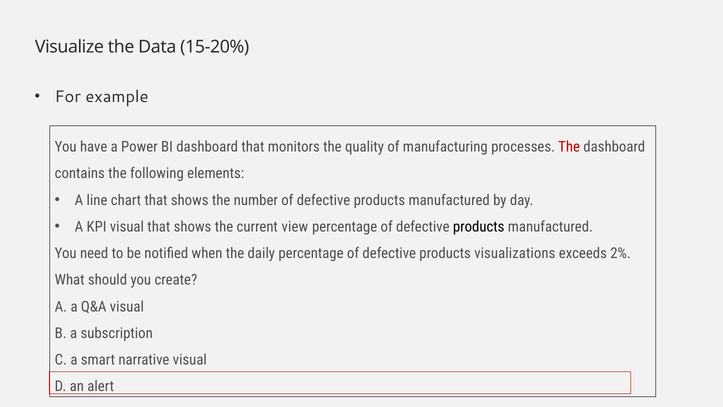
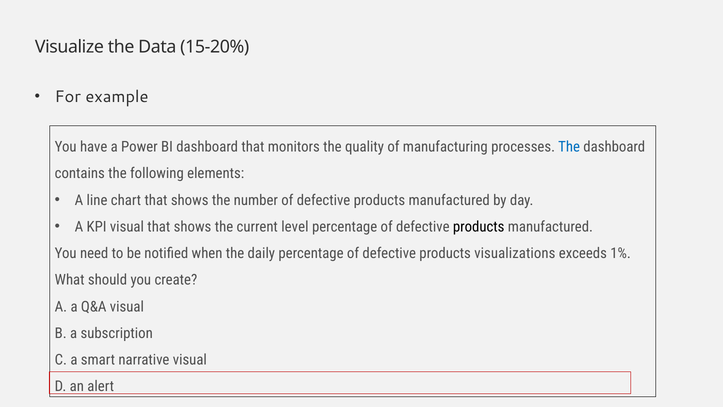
The at (569, 147) colour: red -> blue
view: view -> level
2%: 2% -> 1%
